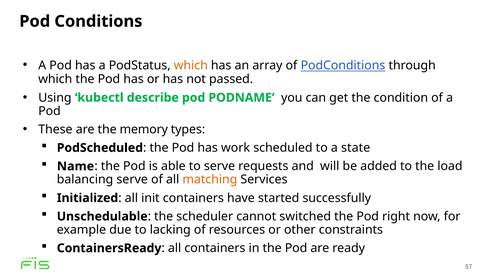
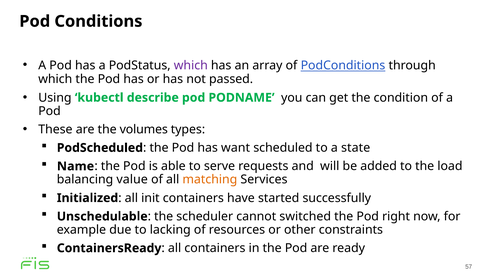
which at (191, 66) colour: orange -> purple
memory: memory -> volumes
work: work -> want
balancing serve: serve -> value
